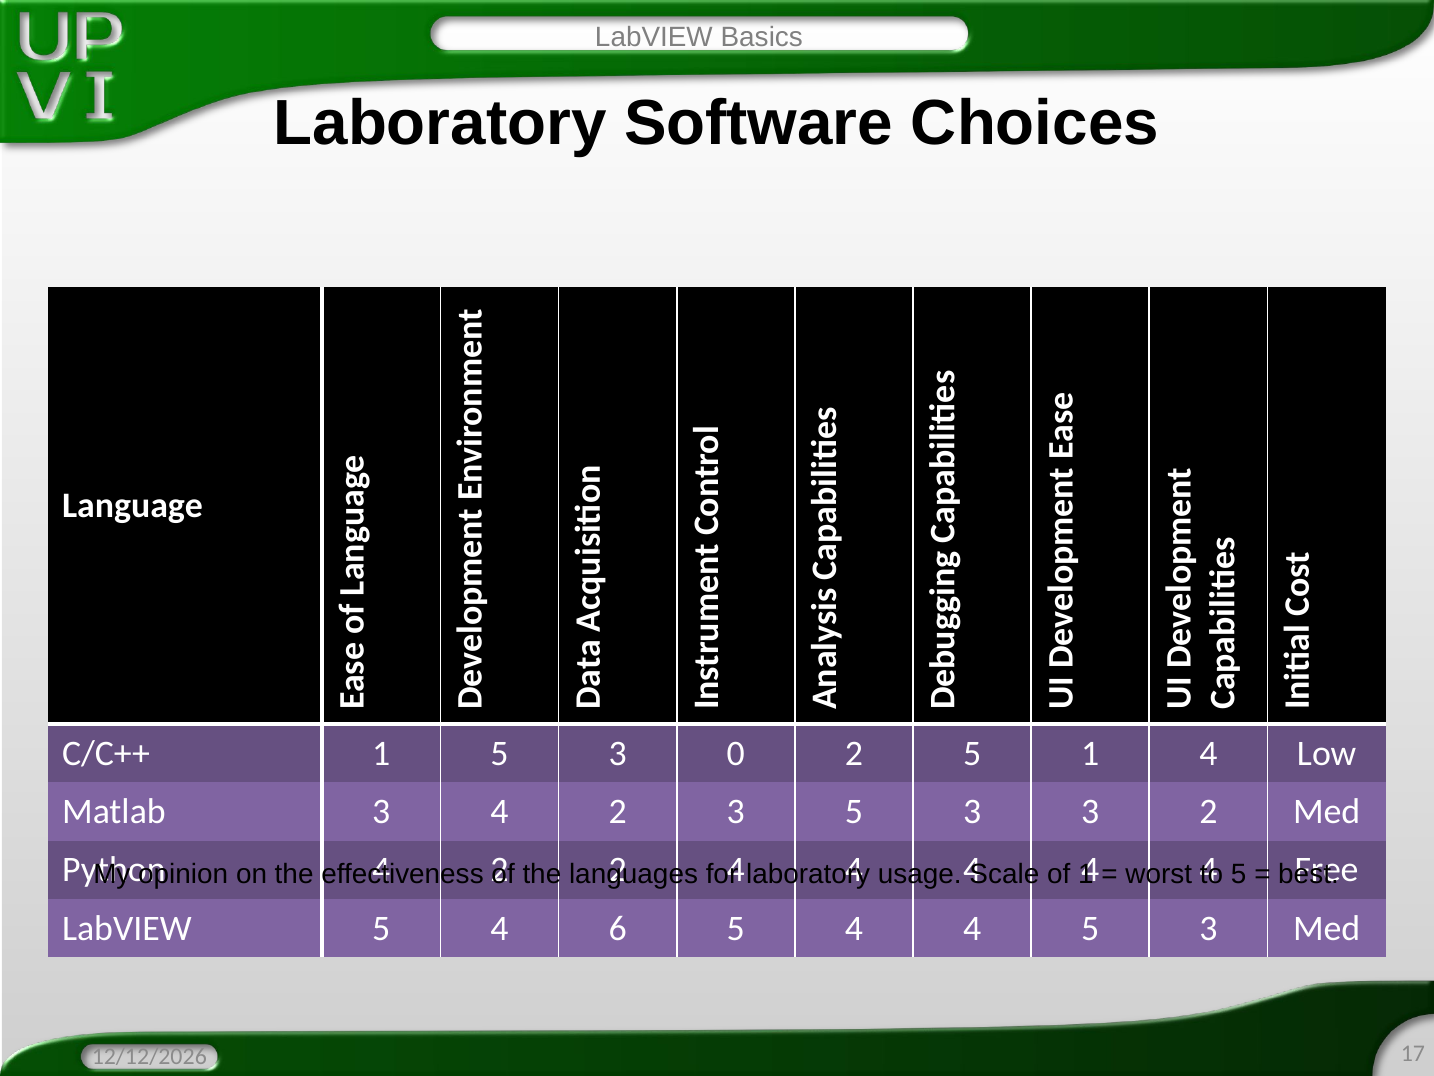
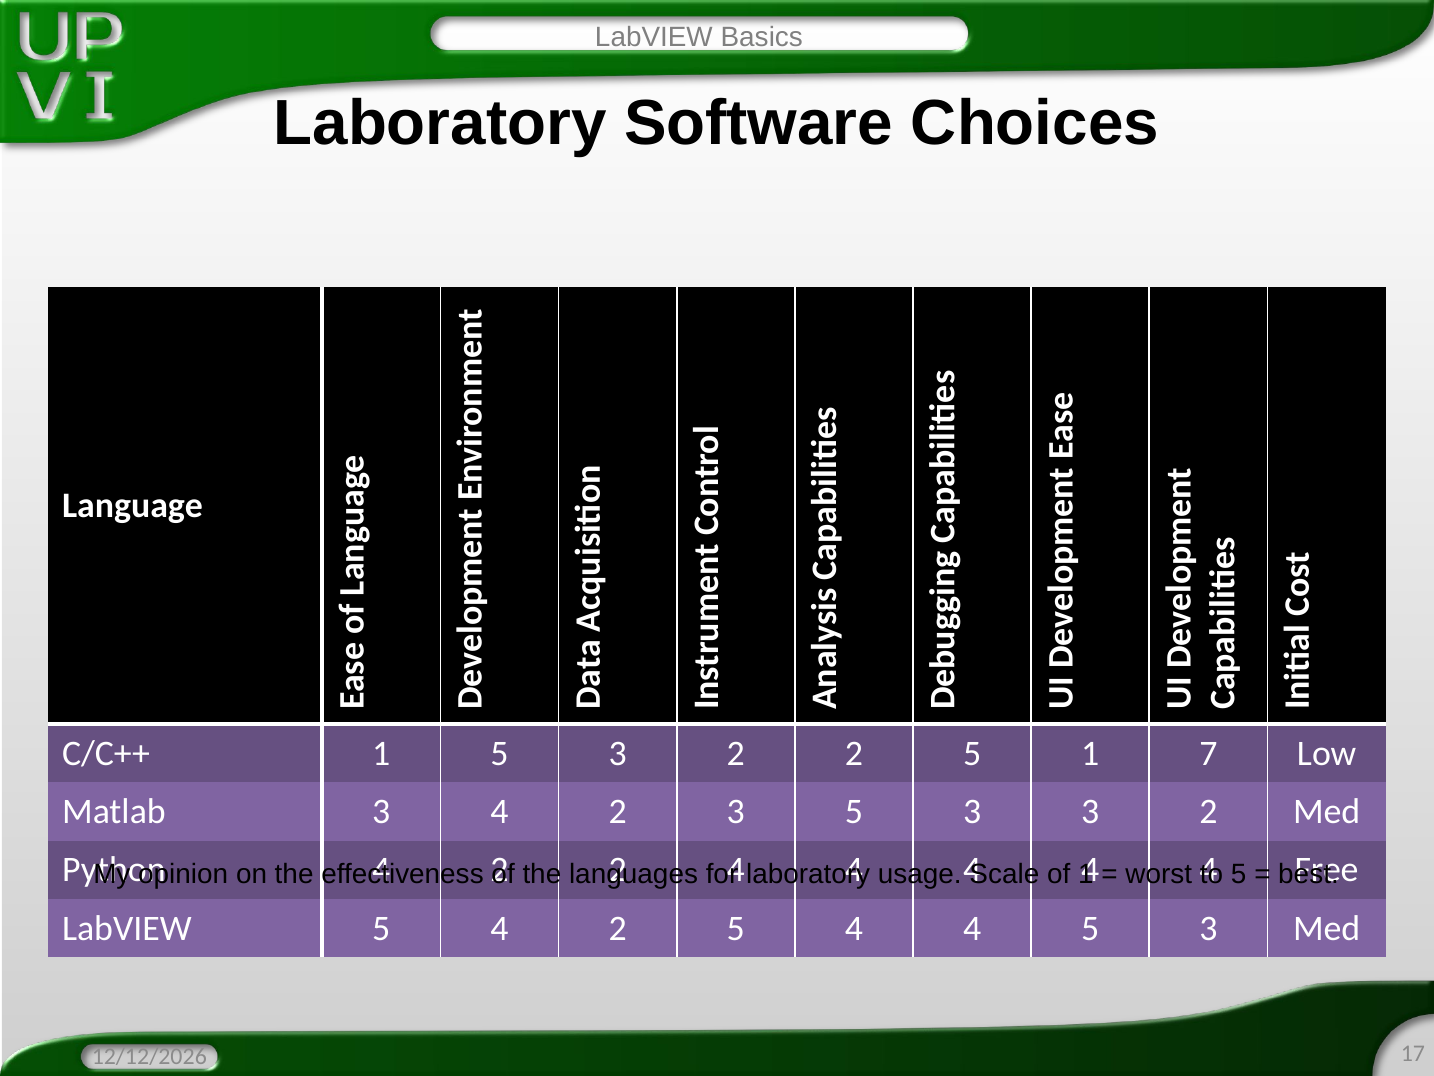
5 3 0: 0 -> 2
1 4: 4 -> 7
5 4 6: 6 -> 2
